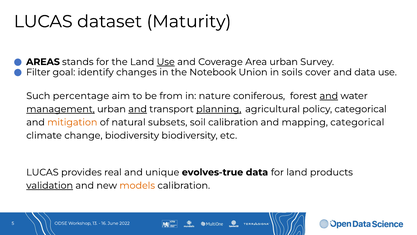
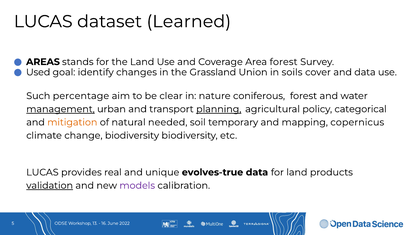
Maturity: Maturity -> Learned
Use at (166, 62) underline: present -> none
Area urban: urban -> forest
Filter: Filter -> Used
Notebook: Notebook -> Grassland
from: from -> clear
and at (329, 96) underline: present -> none
and at (138, 109) underline: present -> none
subsets: subsets -> needed
soil calibration: calibration -> temporary
mapping categorical: categorical -> copernicus
models colour: orange -> purple
